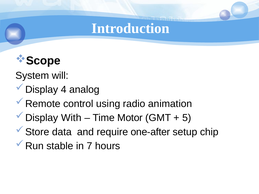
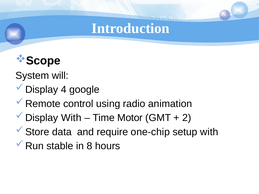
analog: analog -> google
5: 5 -> 2
one-after: one-after -> one-chip
setup chip: chip -> with
7: 7 -> 8
